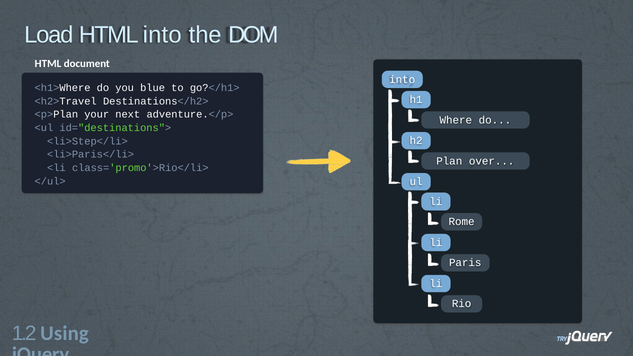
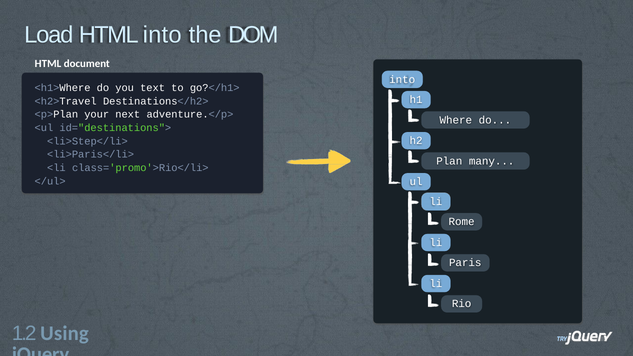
blue: blue -> text
over: over -> many
